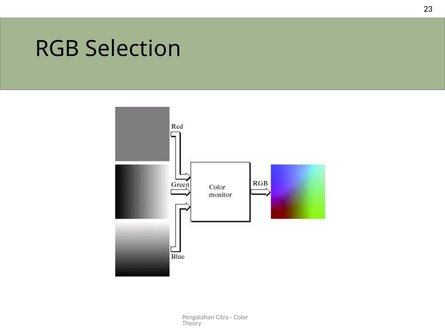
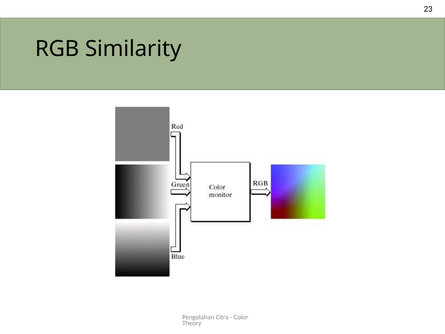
Selection: Selection -> Similarity
